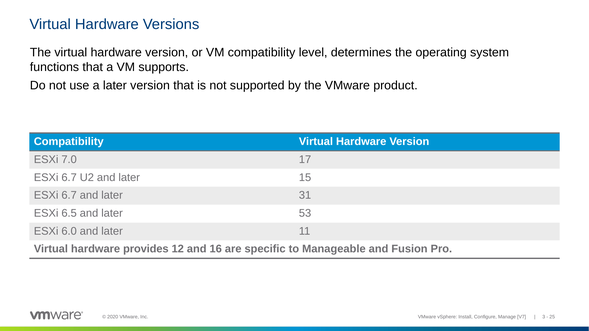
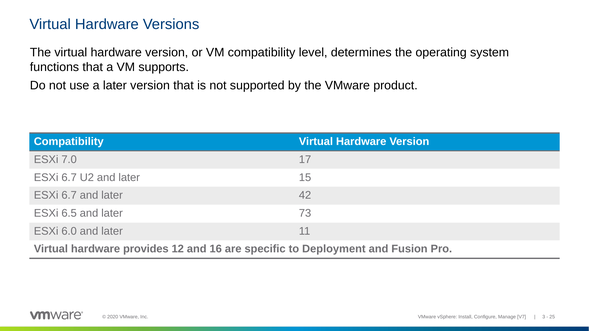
31: 31 -> 42
53: 53 -> 73
Manageable: Manageable -> Deployment
